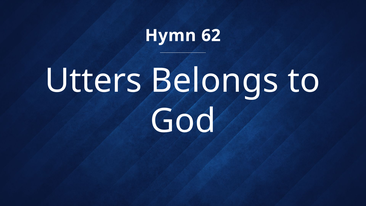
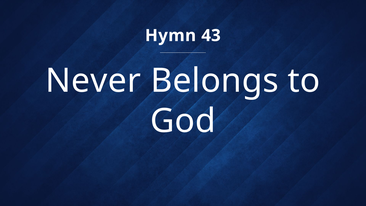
62: 62 -> 43
Utters: Utters -> Never
